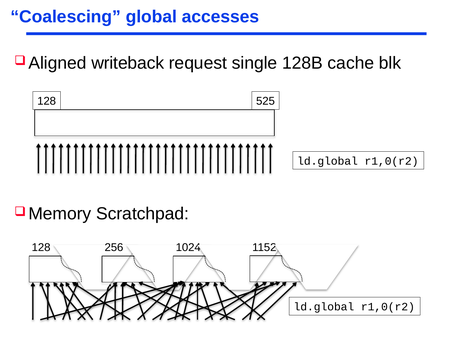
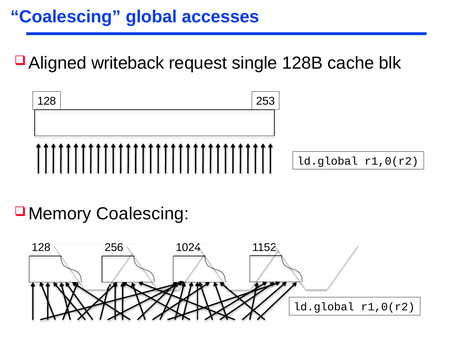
525: 525 -> 253
Scratchpad at (143, 214): Scratchpad -> Coalescing
